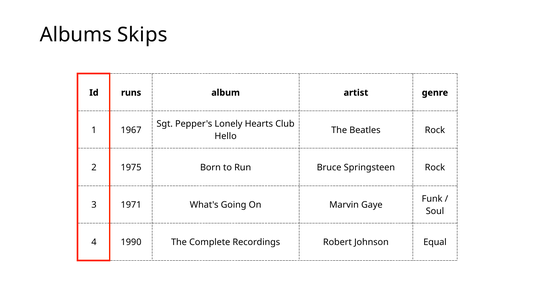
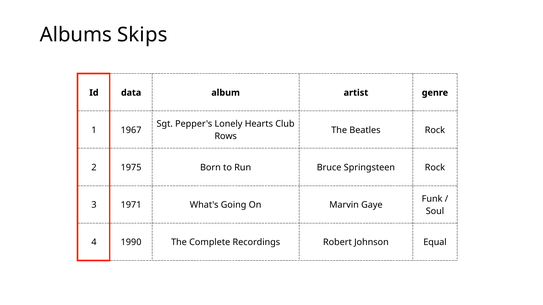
runs: runs -> data
Hello: Hello -> Rows
